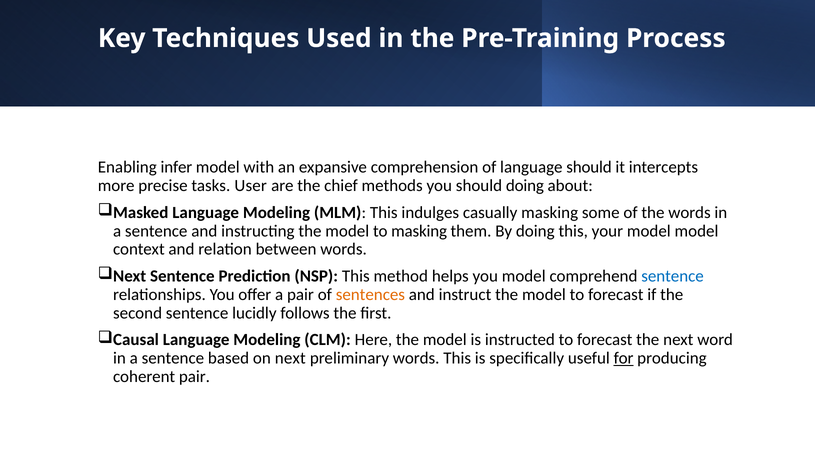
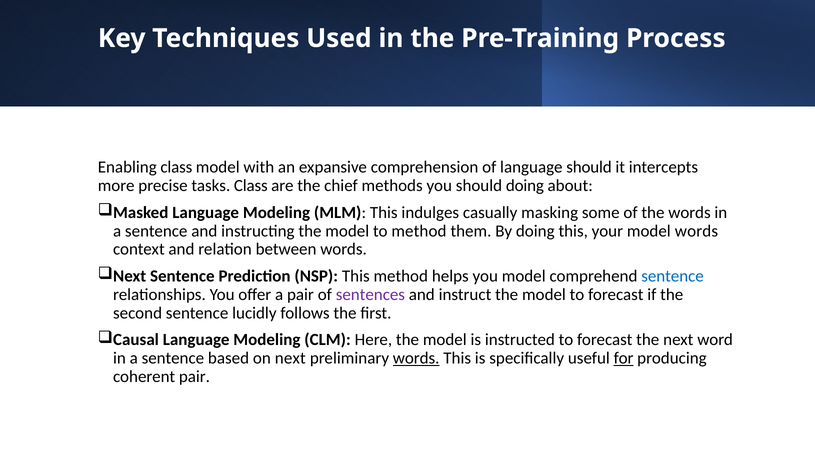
Enabling infer: infer -> class
tasks User: User -> Class
to masking: masking -> method
model model: model -> words
sentences colour: orange -> purple
words at (416, 358) underline: none -> present
